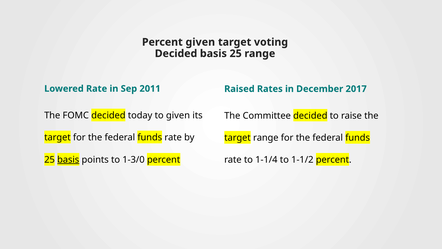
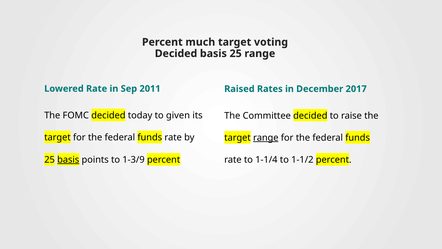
Percent given: given -> much
range at (266, 138) underline: none -> present
1-3/0: 1-3/0 -> 1-3/9
